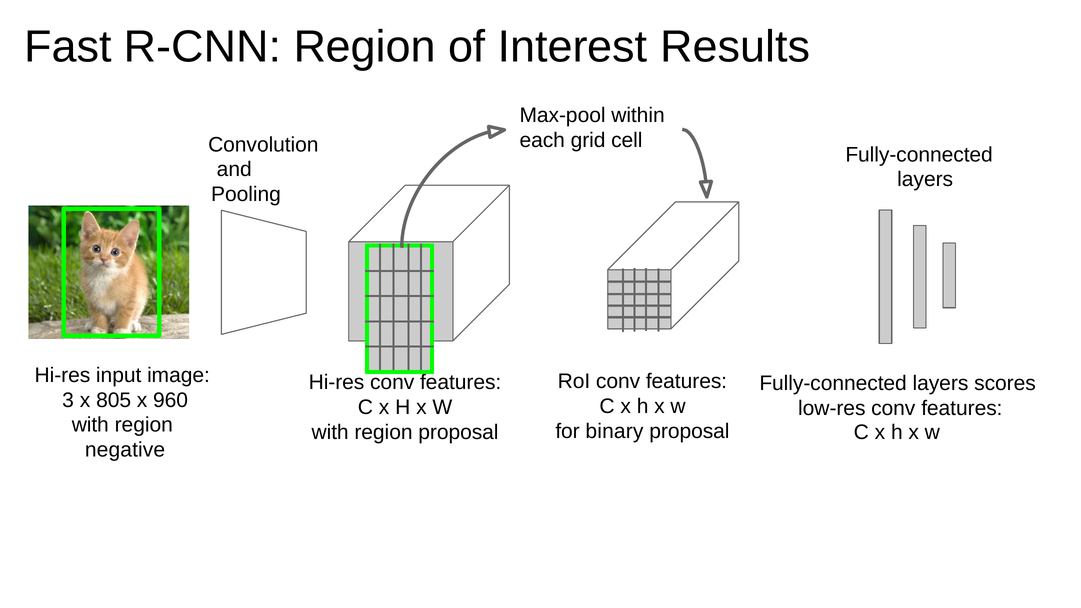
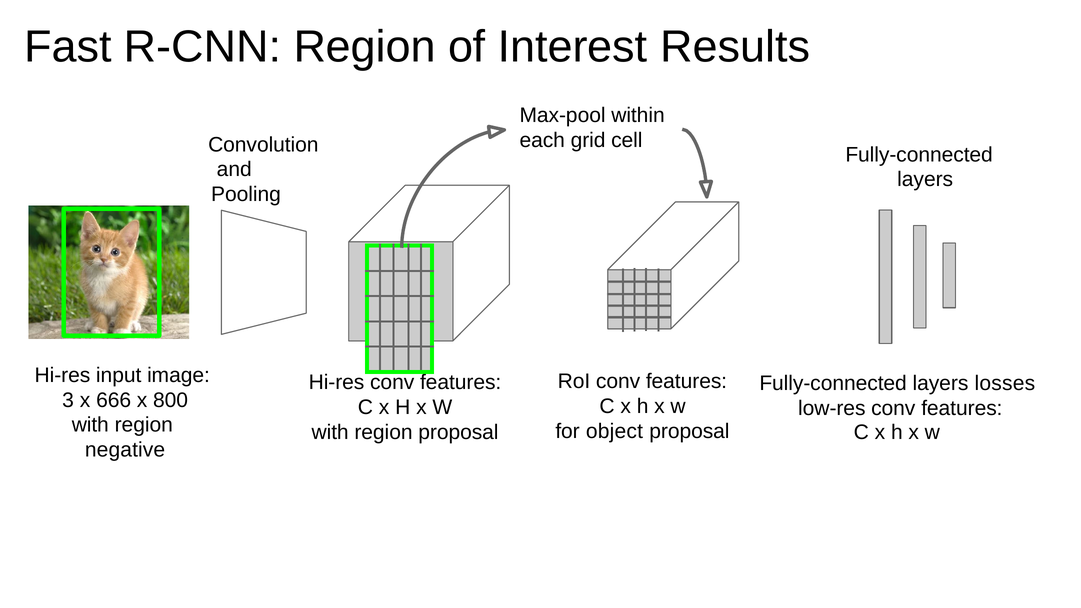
scores: scores -> losses
805: 805 -> 666
960: 960 -> 800
binary: binary -> object
